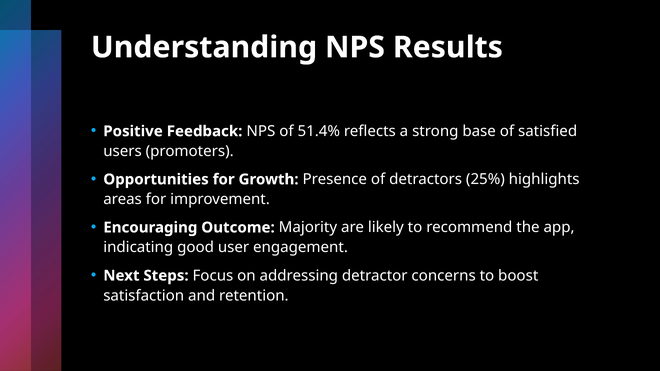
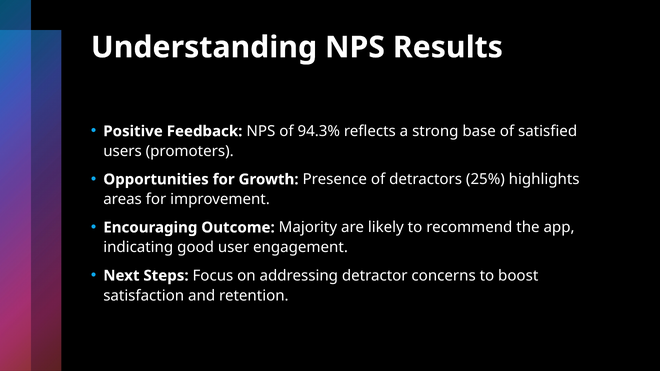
51.4%: 51.4% -> 94.3%
